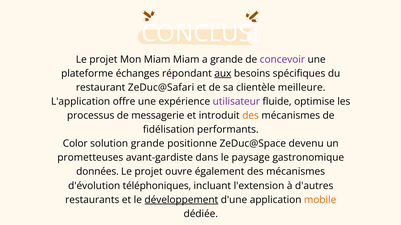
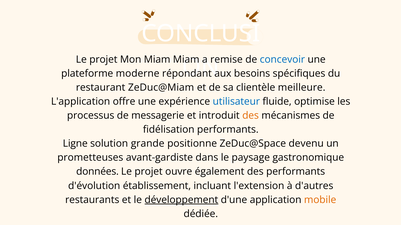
grande at (227, 60): grande -> remise
concevoir colour: purple -> blue
échanges: échanges -> moderne
aux underline: present -> none
ZeDuc@Safari: ZeDuc@Safari -> ZeDuc@Miam
utilisateur colour: purple -> blue
Color: Color -> Ligne
également des mécanismes: mécanismes -> performants
téléphoniques: téléphoniques -> établissement
